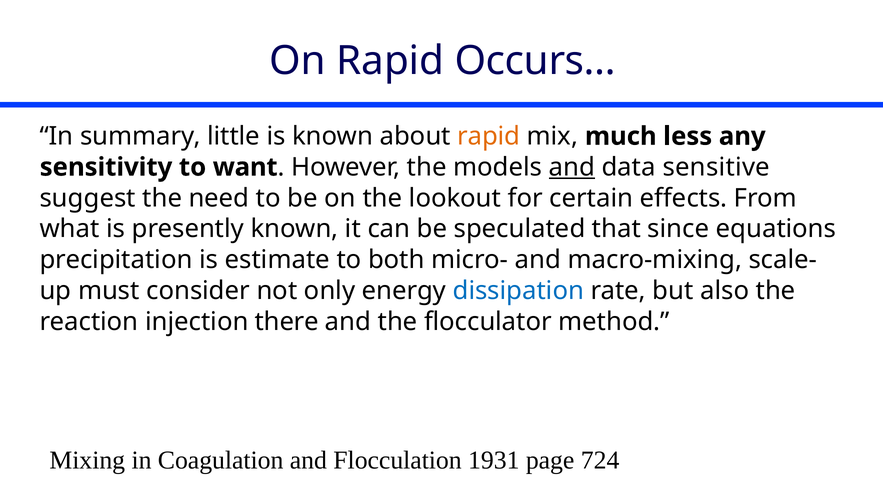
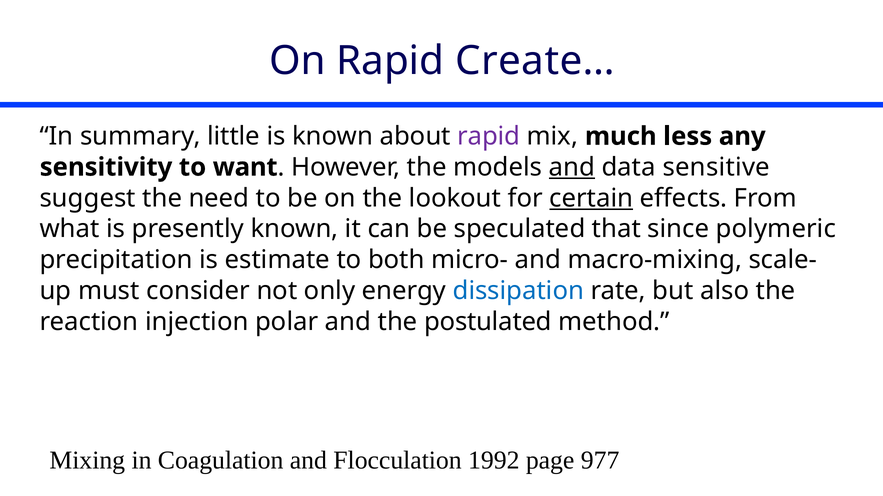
Occurs…: Occurs… -> Create…
rapid at (489, 136) colour: orange -> purple
certain underline: none -> present
equations: equations -> polymeric
there: there -> polar
flocculator: flocculator -> postulated
1931: 1931 -> 1992
724: 724 -> 977
